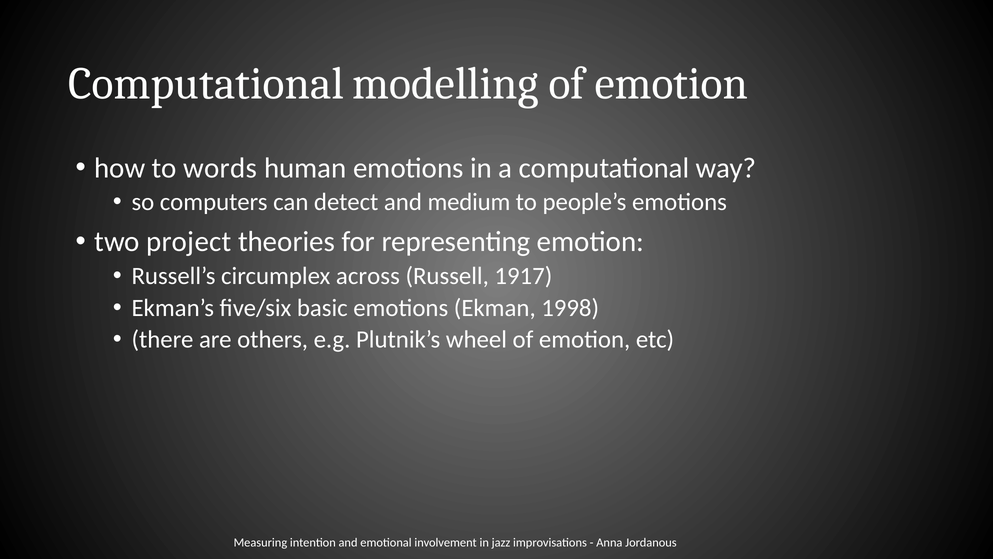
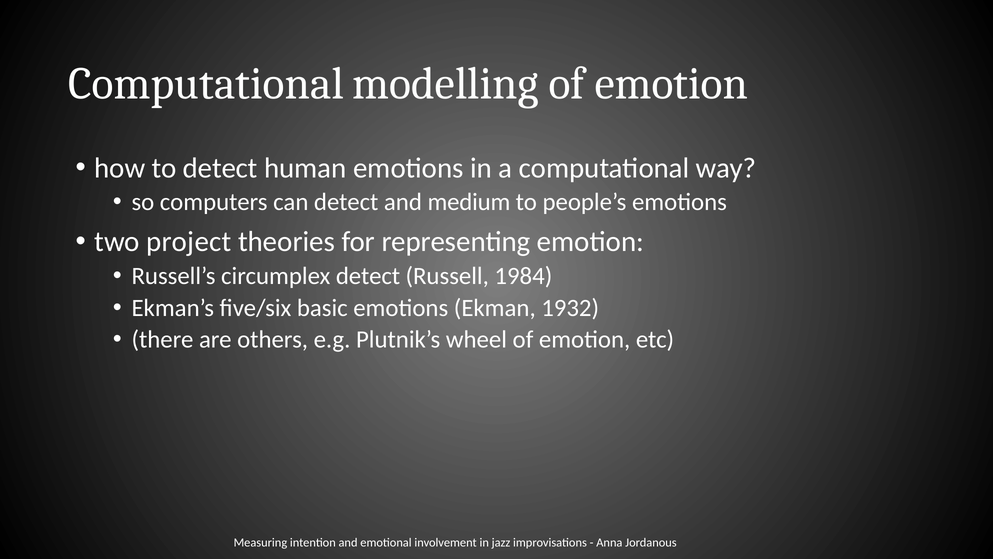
to words: words -> detect
circumplex across: across -> detect
1917: 1917 -> 1984
1998: 1998 -> 1932
